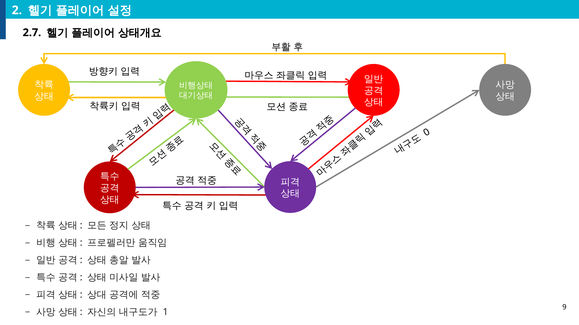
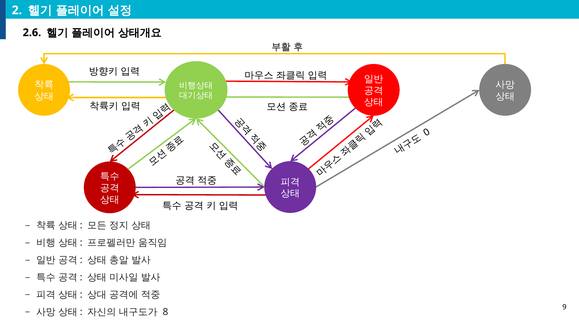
2.7: 2.7 -> 2.6
1: 1 -> 8
